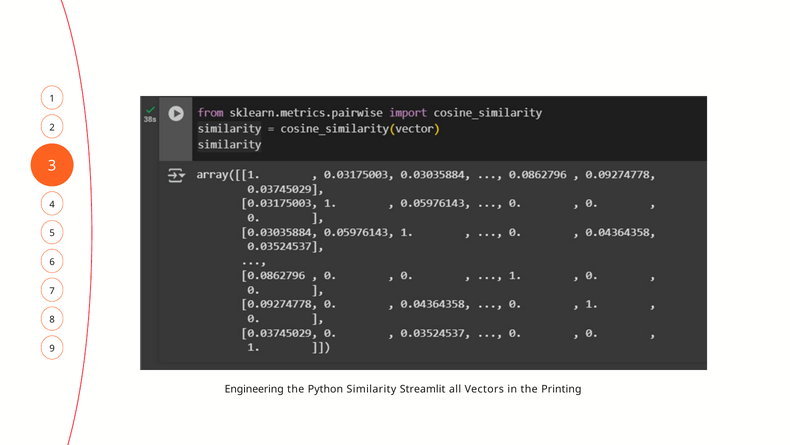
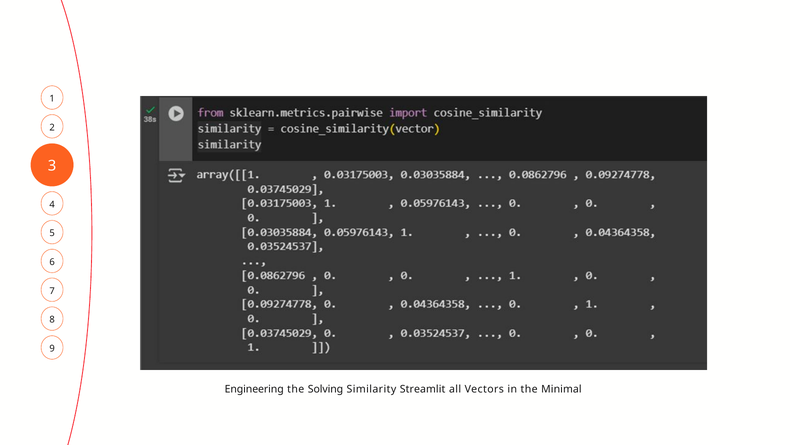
Python: Python -> Solving
Printing: Printing -> Minimal
